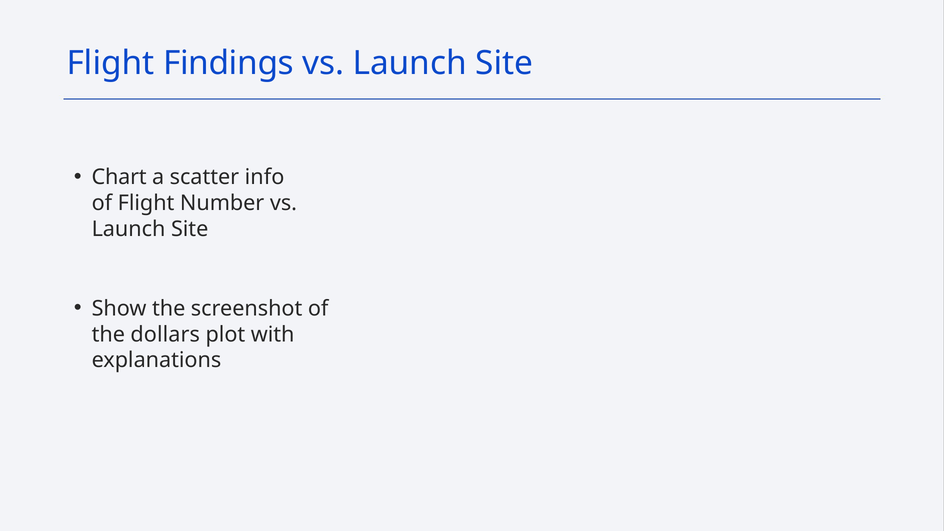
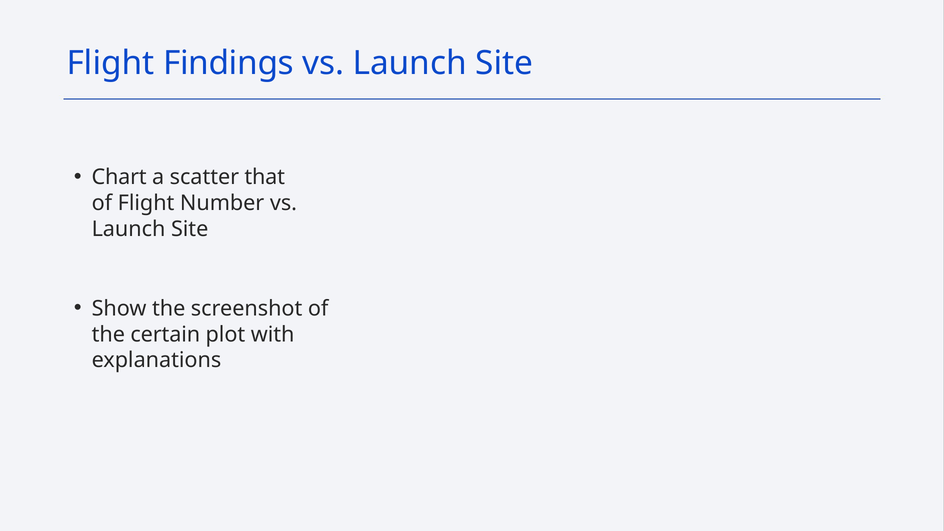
info: info -> that
dollars: dollars -> certain
